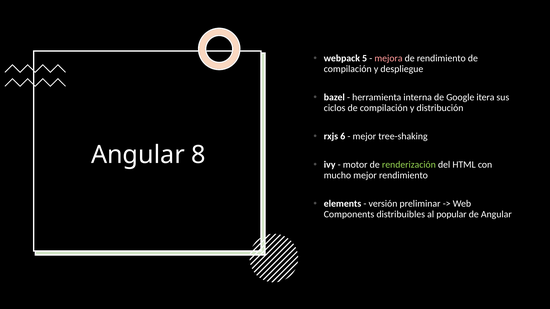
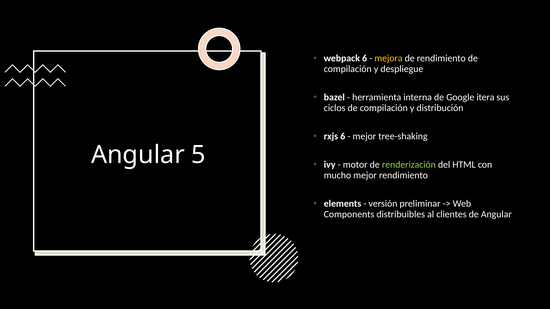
webpack 5: 5 -> 6
mejora colour: pink -> yellow
8: 8 -> 5
popular: popular -> clientes
